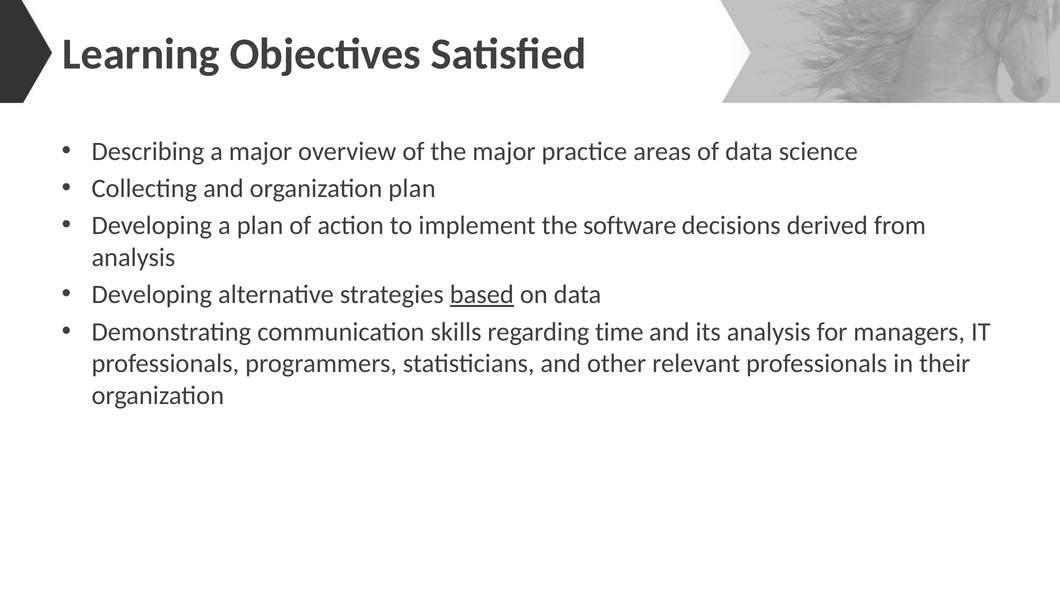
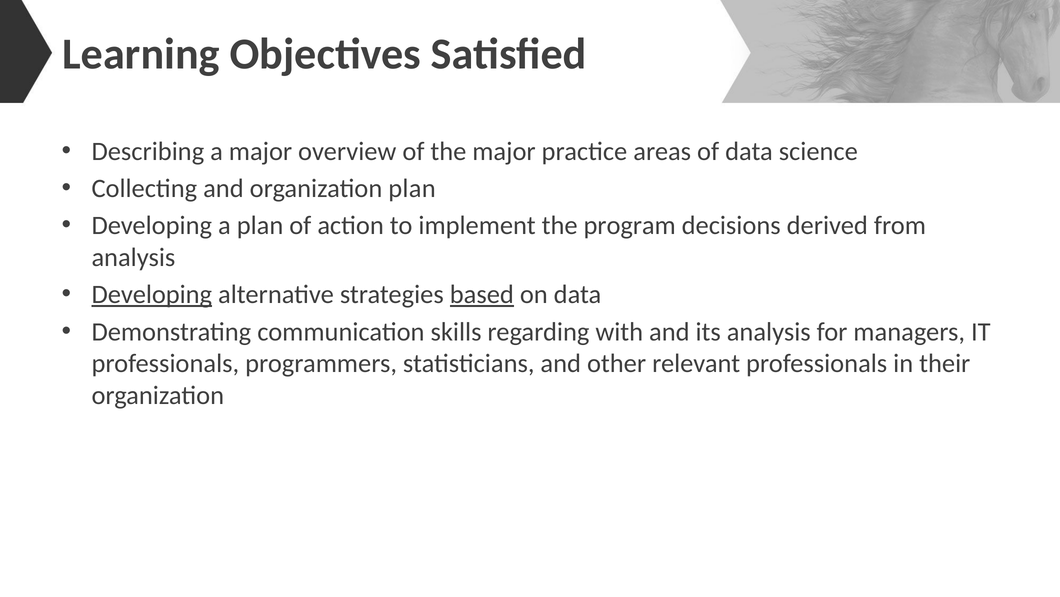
software: software -> program
Developing at (152, 294) underline: none -> present
time: time -> with
